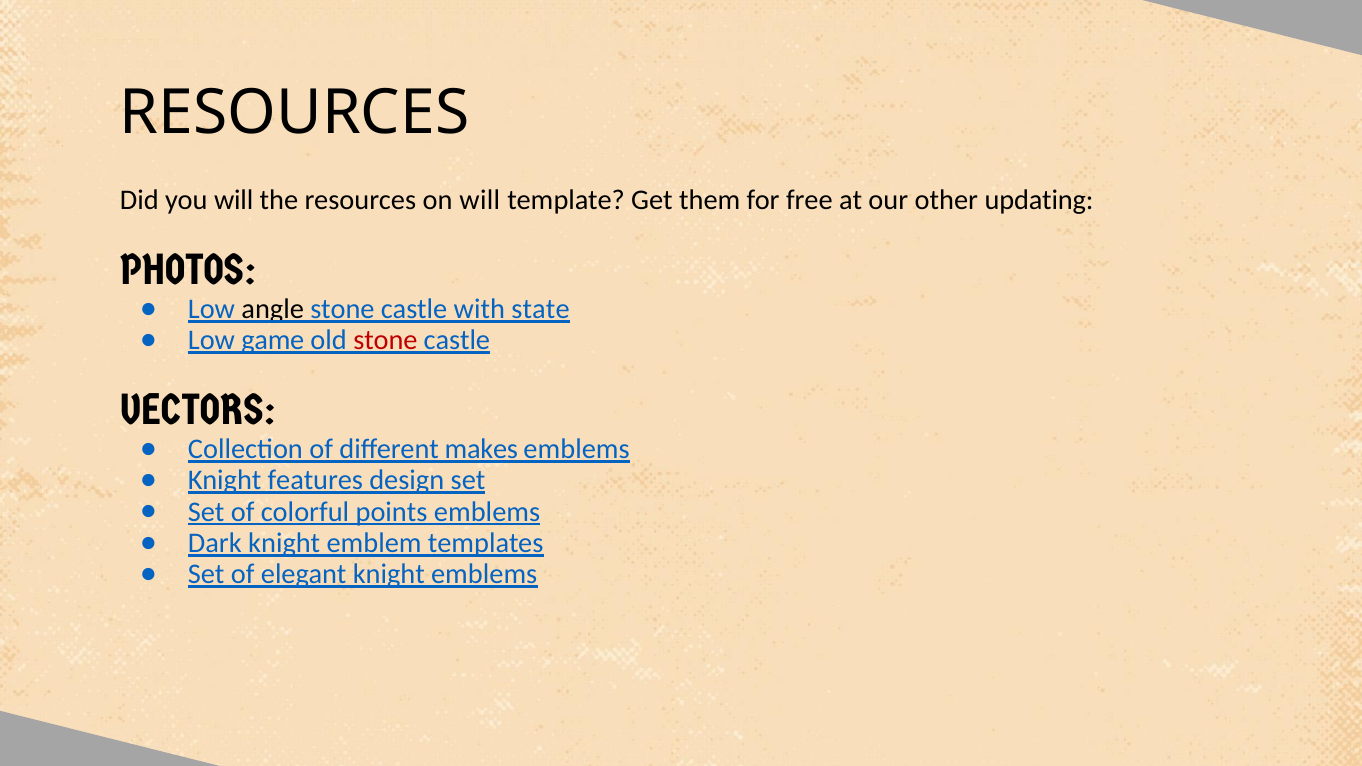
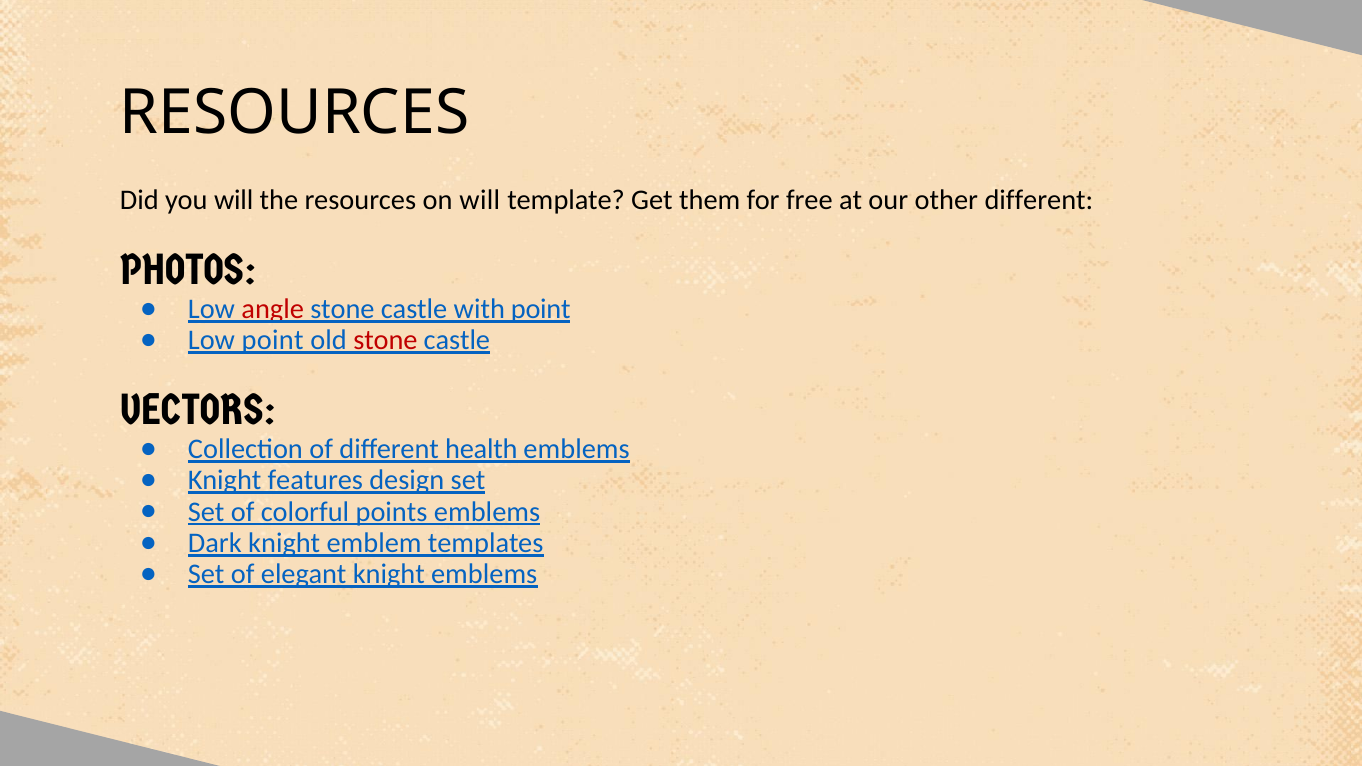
other updating: updating -> different
angle colour: black -> red
with state: state -> point
Low game: game -> point
makes: makes -> health
